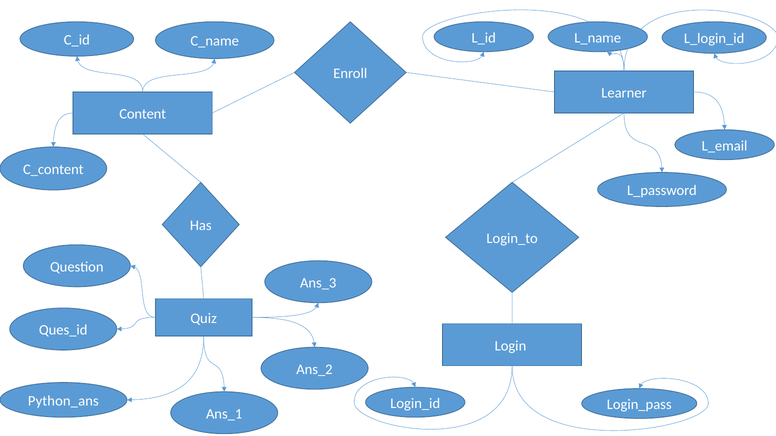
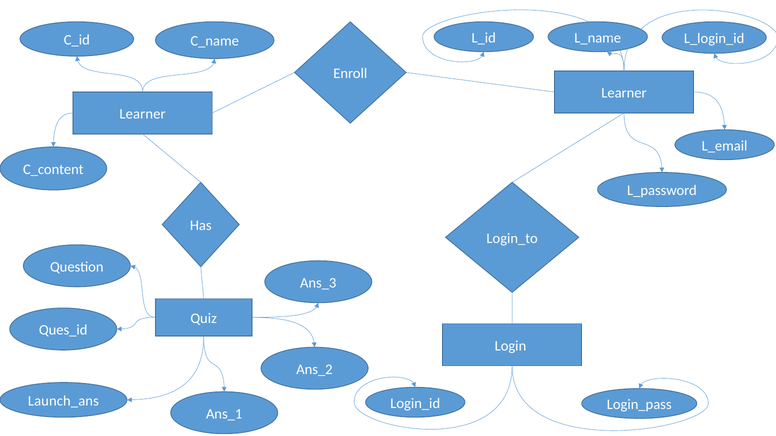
Content at (143, 114): Content -> Learner
Python_ans: Python_ans -> Launch_ans
